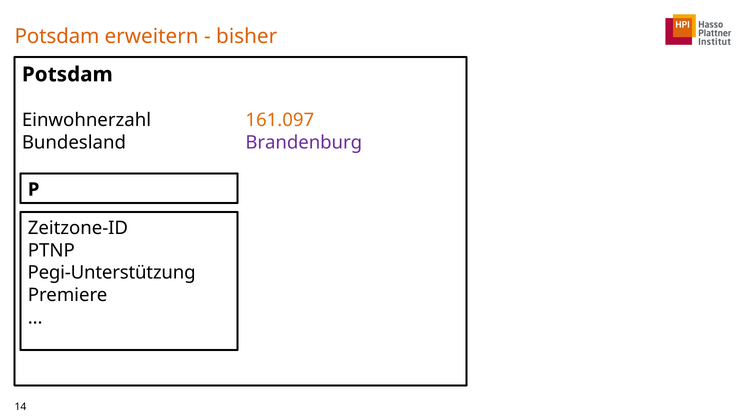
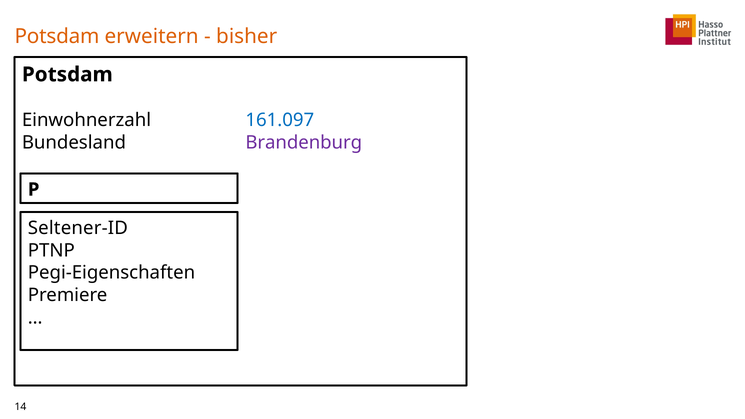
161.097 colour: orange -> blue
Zeitzone-ID: Zeitzone-ID -> Seltener-ID
Pegi-Unterstützung: Pegi-Unterstützung -> Pegi-Eigenschaften
